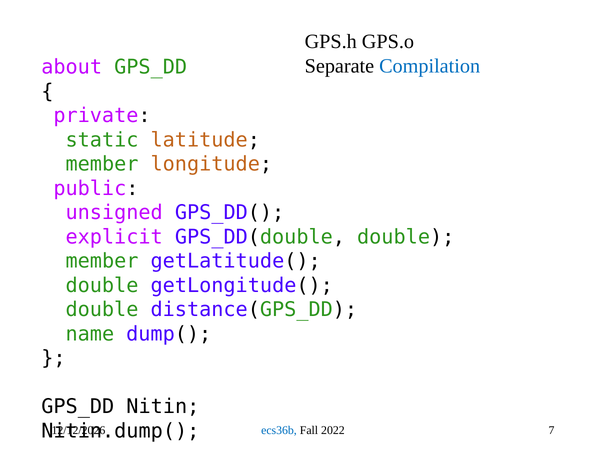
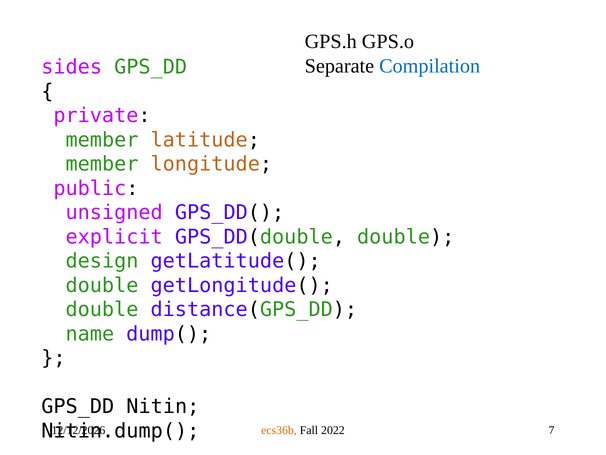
about: about -> sides
static at (102, 140): static -> member
member at (102, 261): member -> design
ecs36b colour: blue -> orange
